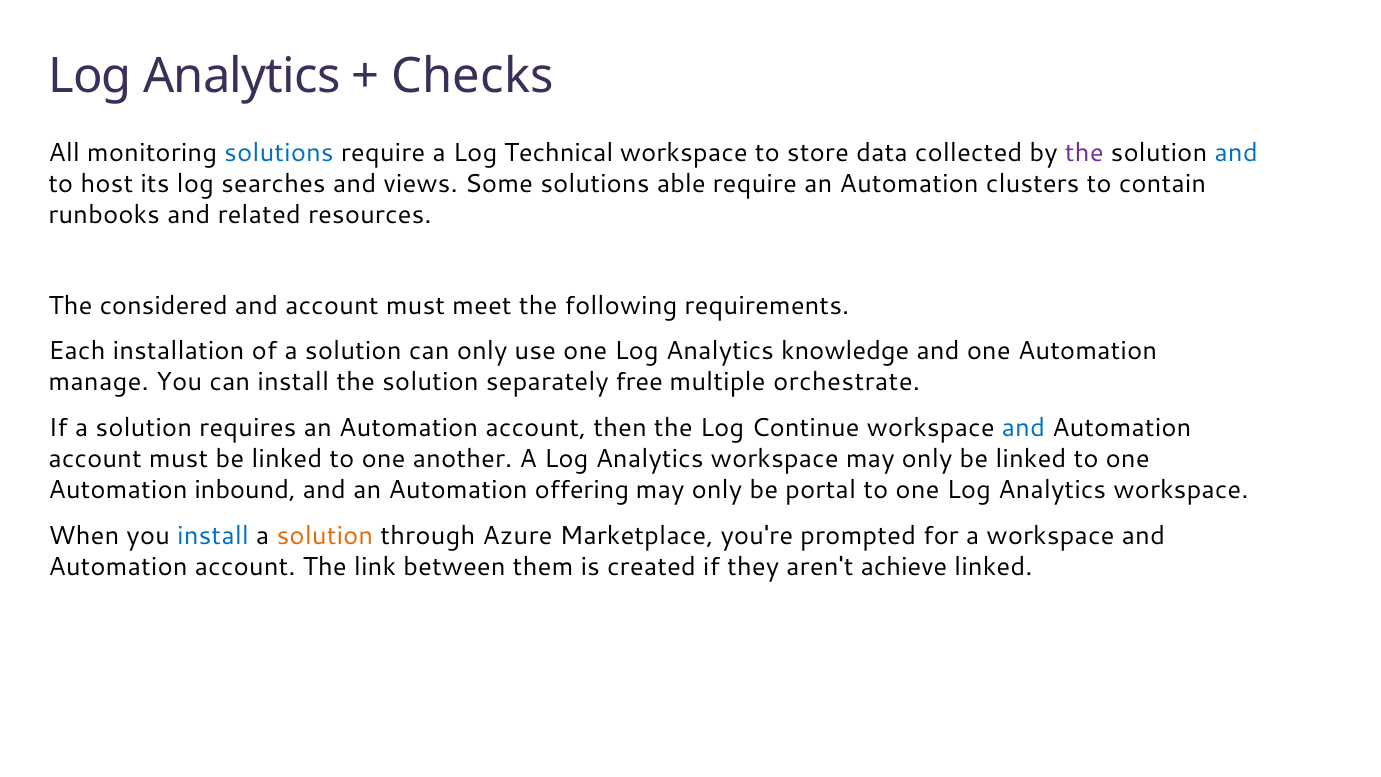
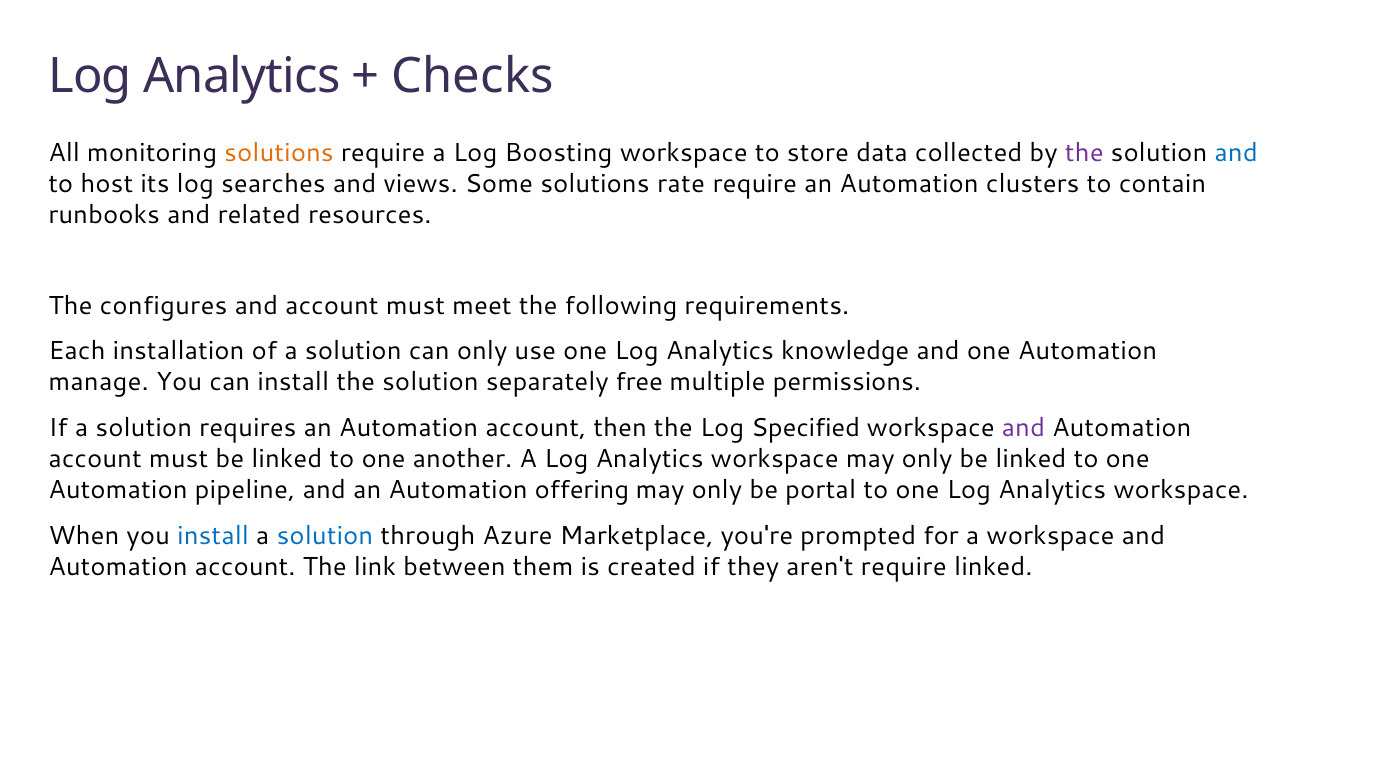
solutions at (279, 153) colour: blue -> orange
Technical: Technical -> Boosting
able: able -> rate
considered: considered -> configures
orchestrate: orchestrate -> permissions
Continue: Continue -> Specified
and at (1023, 428) colour: blue -> purple
inbound: inbound -> pipeline
solution at (325, 535) colour: orange -> blue
aren't achieve: achieve -> require
